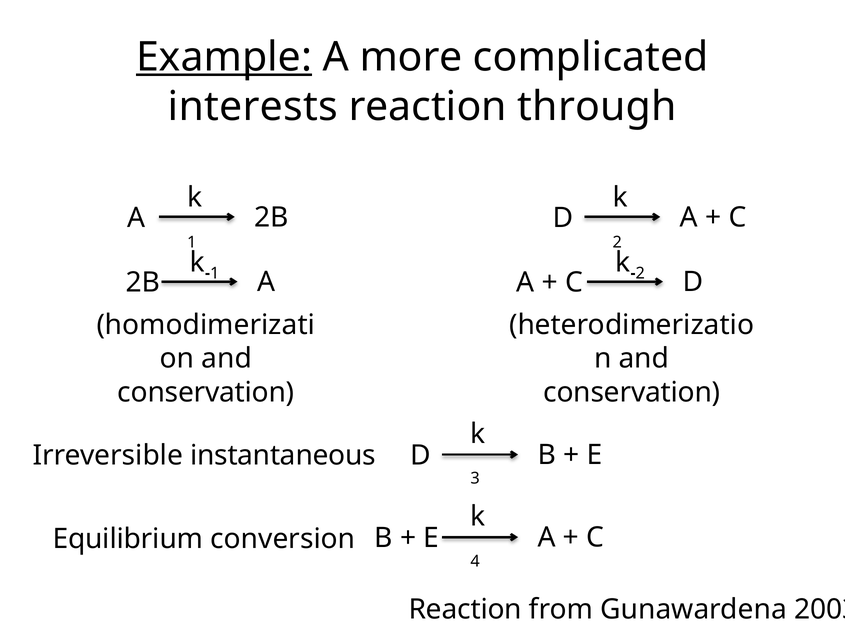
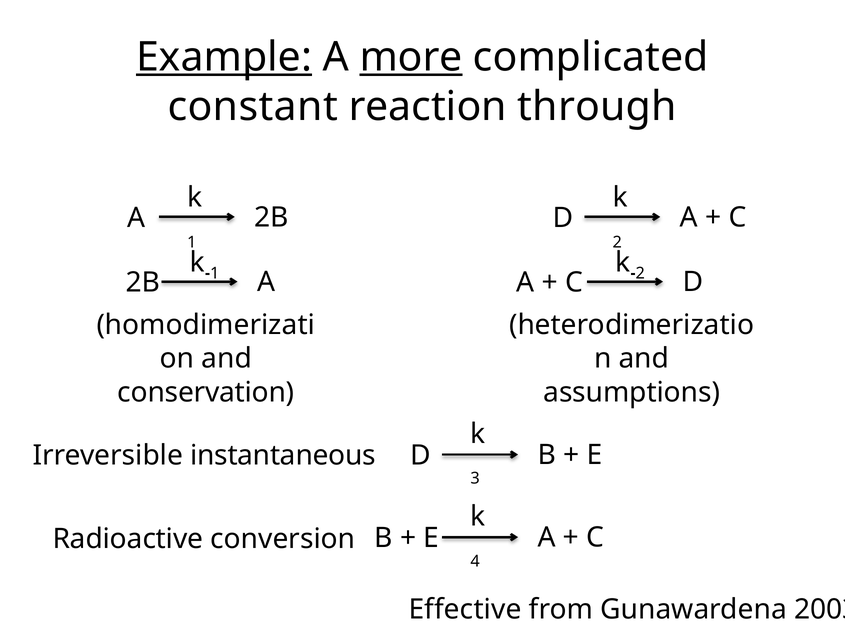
more underline: none -> present
interests: interests -> constant
conservation at (632, 392): conservation -> assumptions
Equilibrium: Equilibrium -> Radioactive
Reaction at (465, 609): Reaction -> Effective
